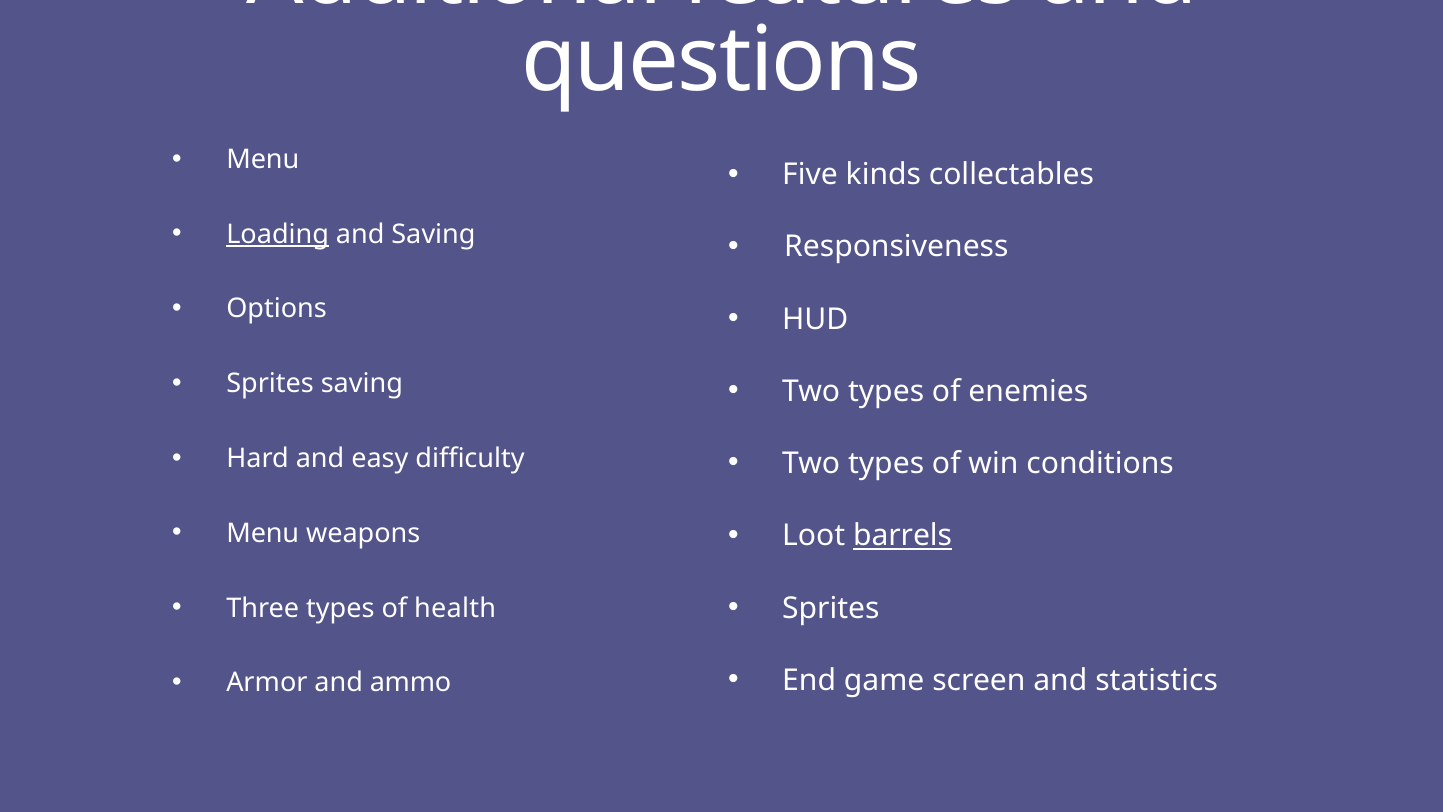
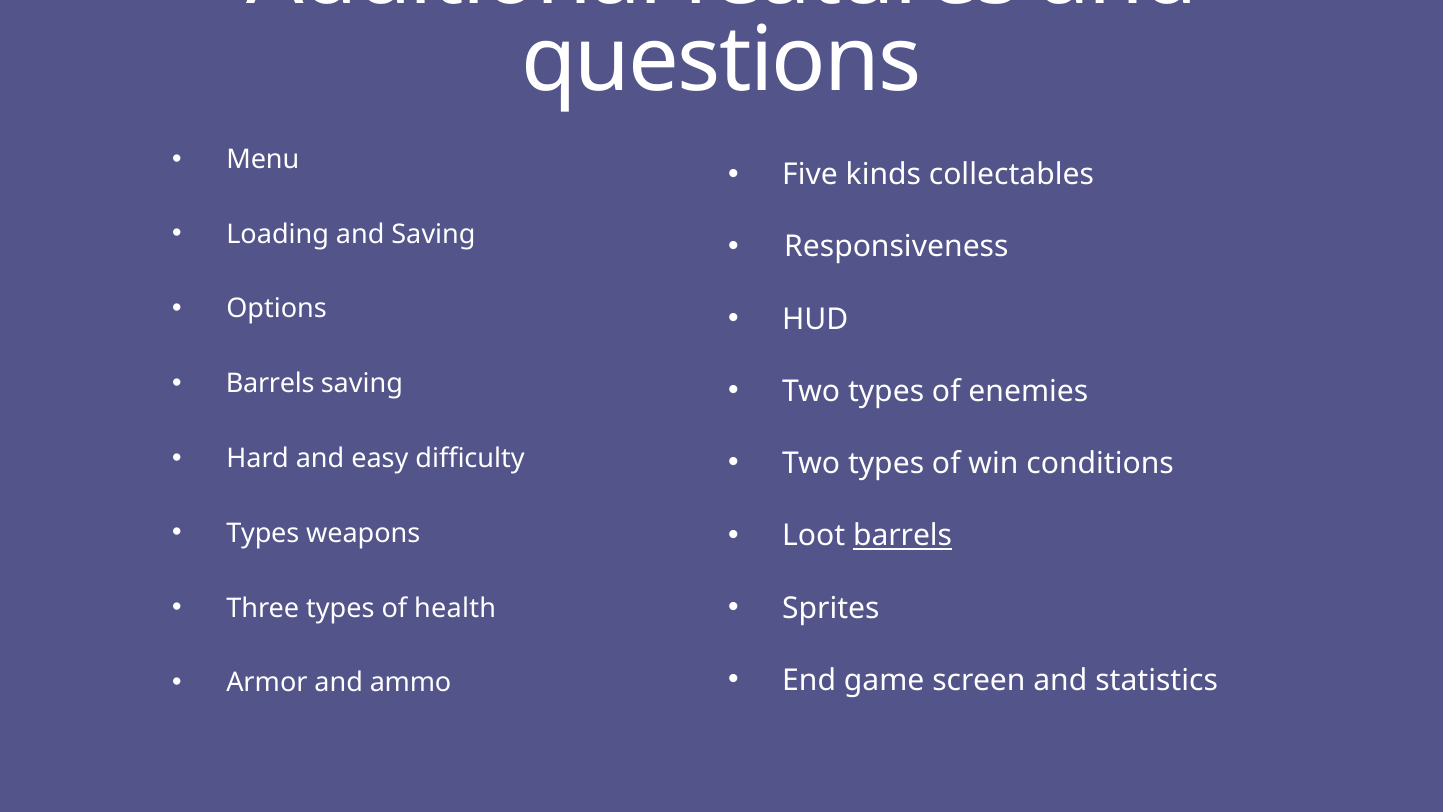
Loading underline: present -> none
Sprites at (270, 384): Sprites -> Barrels
Menu at (263, 533): Menu -> Types
